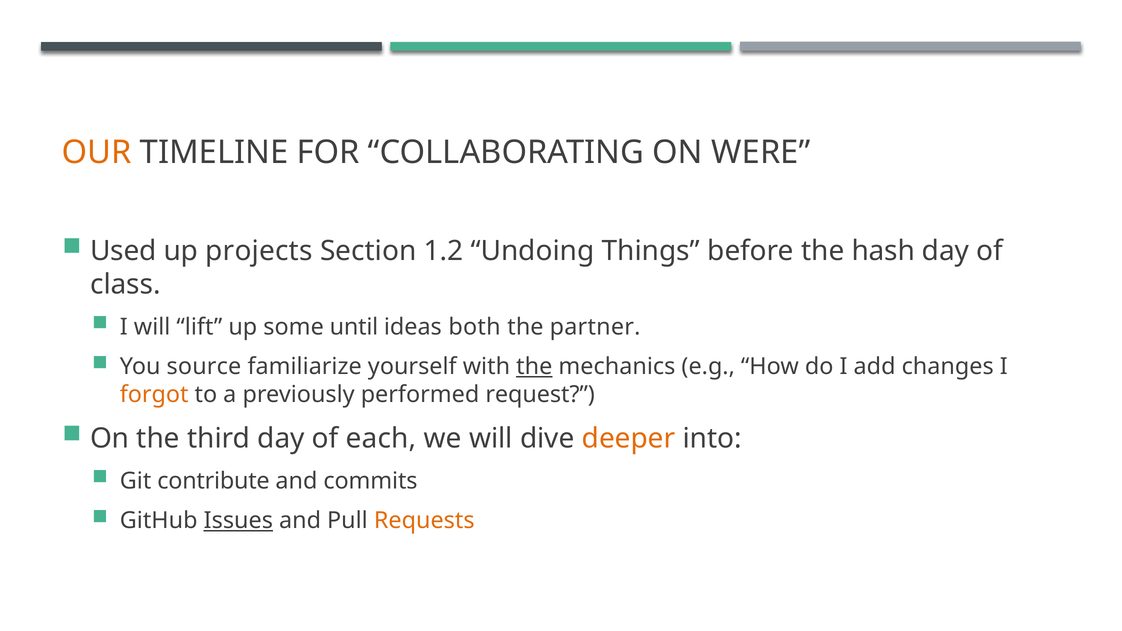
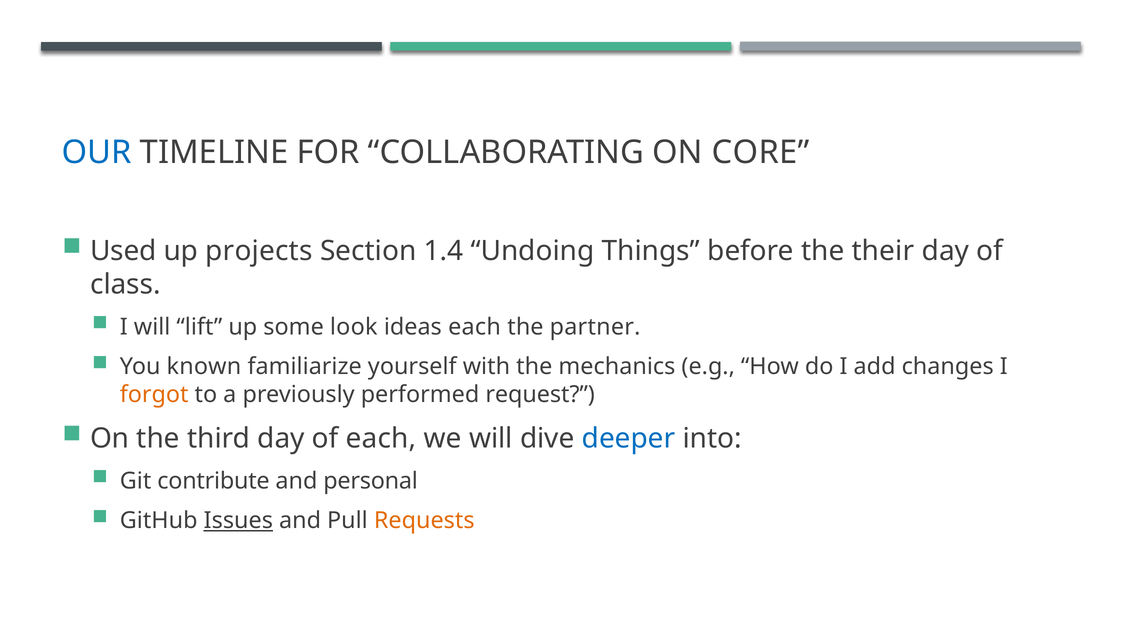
OUR colour: orange -> blue
WERE: WERE -> CORE
1.2: 1.2 -> 1.4
hash: hash -> their
until: until -> look
ideas both: both -> each
source: source -> known
the at (534, 367) underline: present -> none
deeper colour: orange -> blue
commits: commits -> personal
